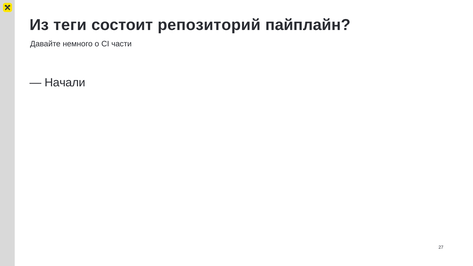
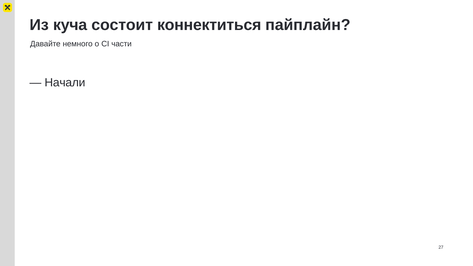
теги: теги -> куча
репозиторий: репозиторий -> коннектиться
